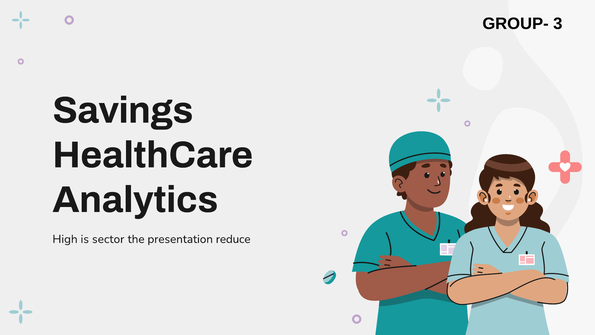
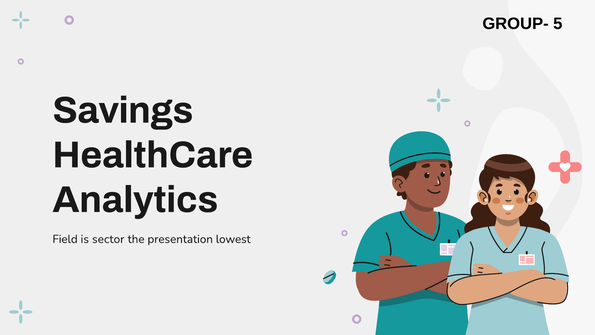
3: 3 -> 5
High: High -> Field
reduce: reduce -> lowest
